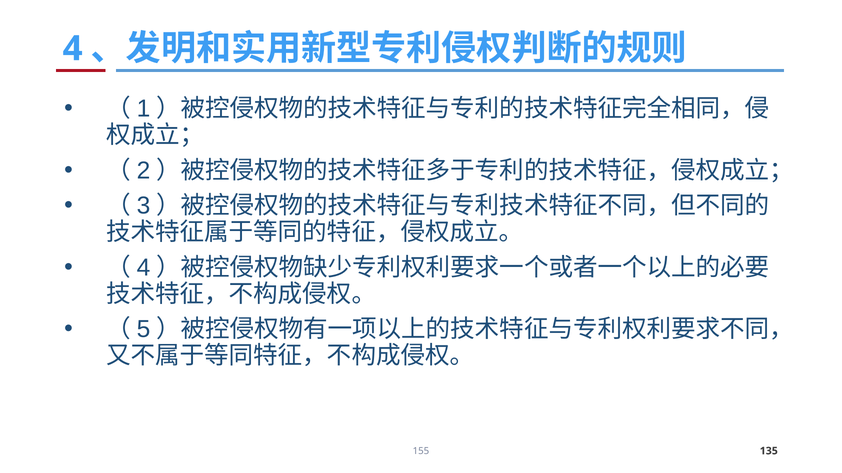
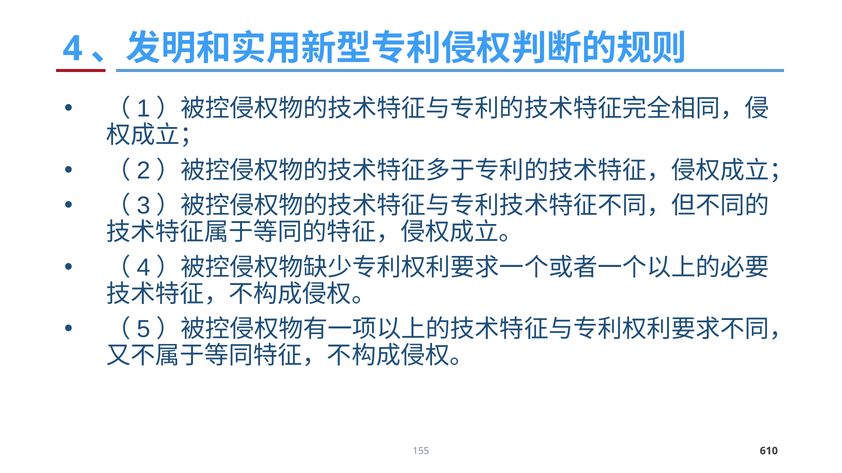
135: 135 -> 610
